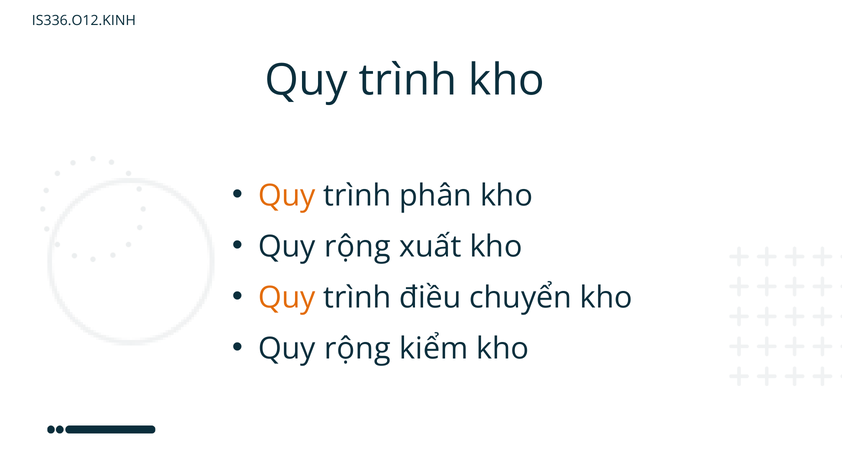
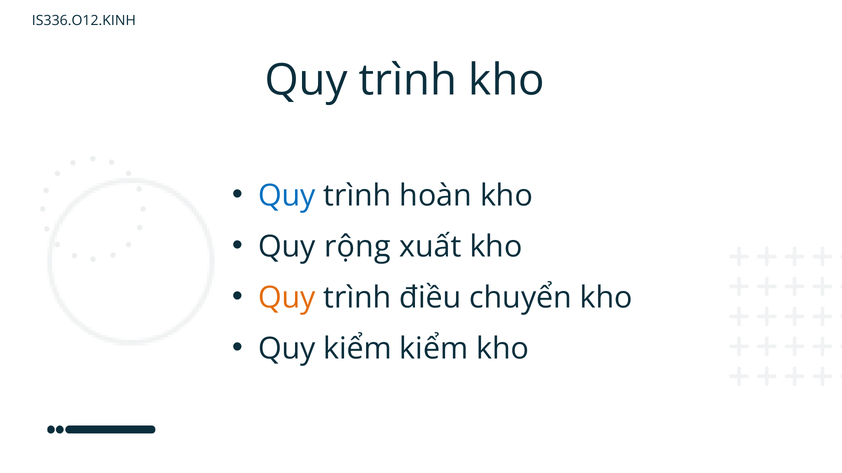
Quy at (287, 196) colour: orange -> blue
phân: phân -> hoàn
rộng at (357, 349): rộng -> kiểm
